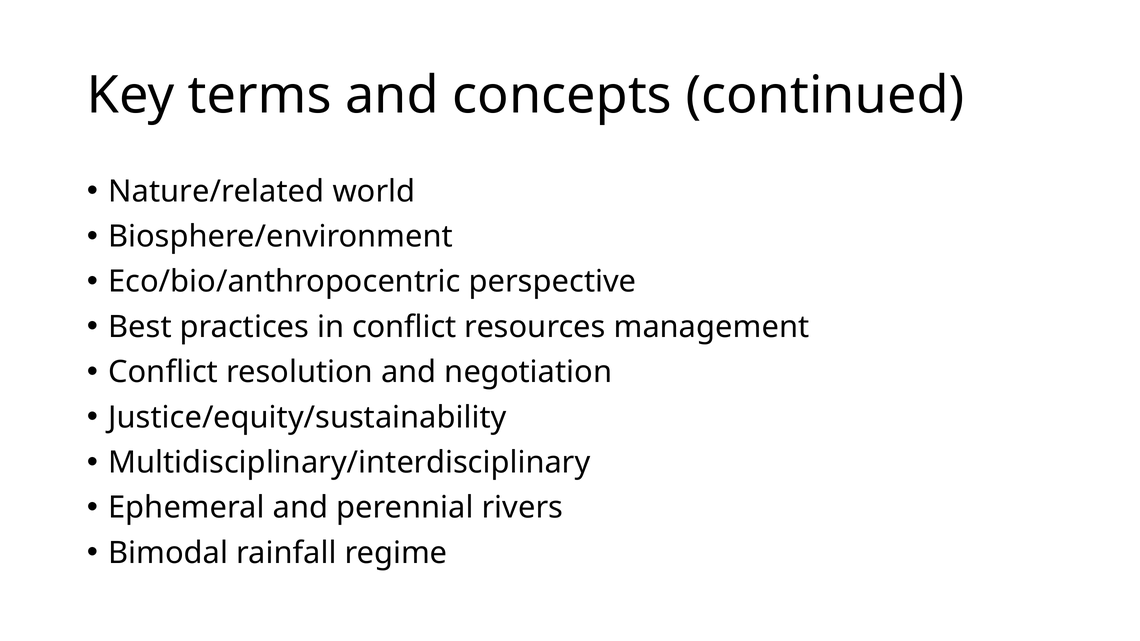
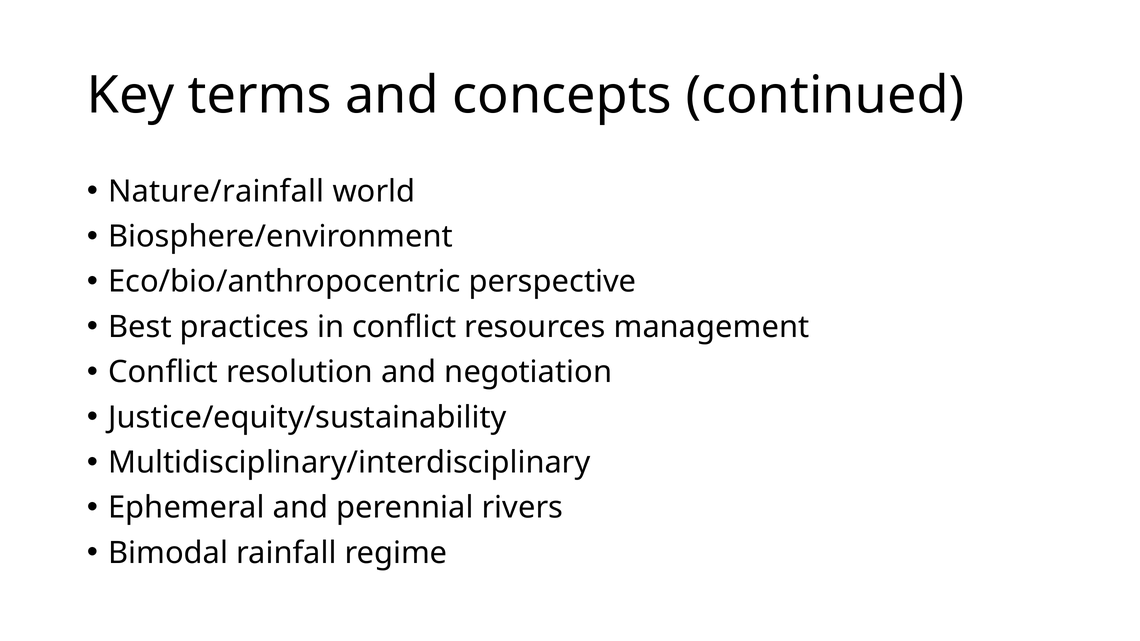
Nature/related: Nature/related -> Nature/rainfall
